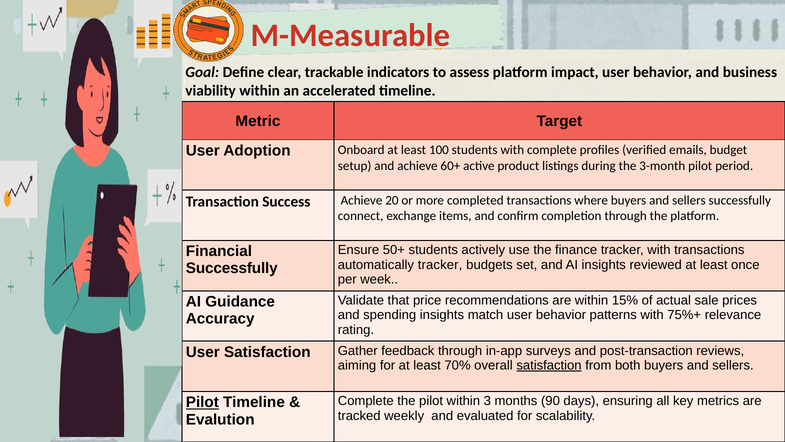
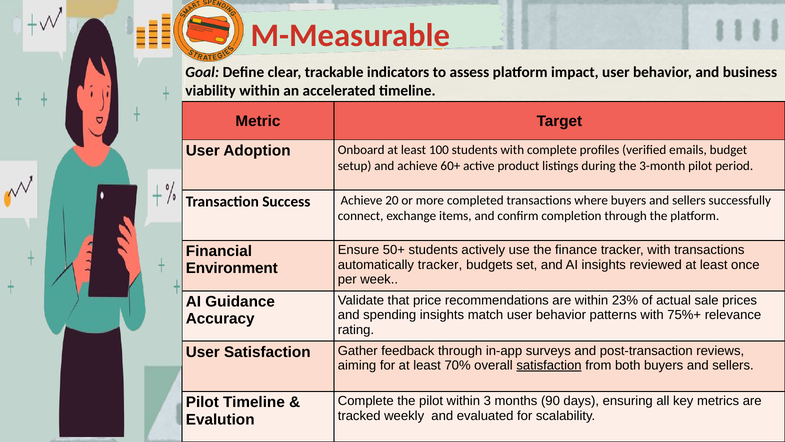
Successfully at (232, 268): Successfully -> Environment
15%: 15% -> 23%
Pilot at (202, 402) underline: present -> none
